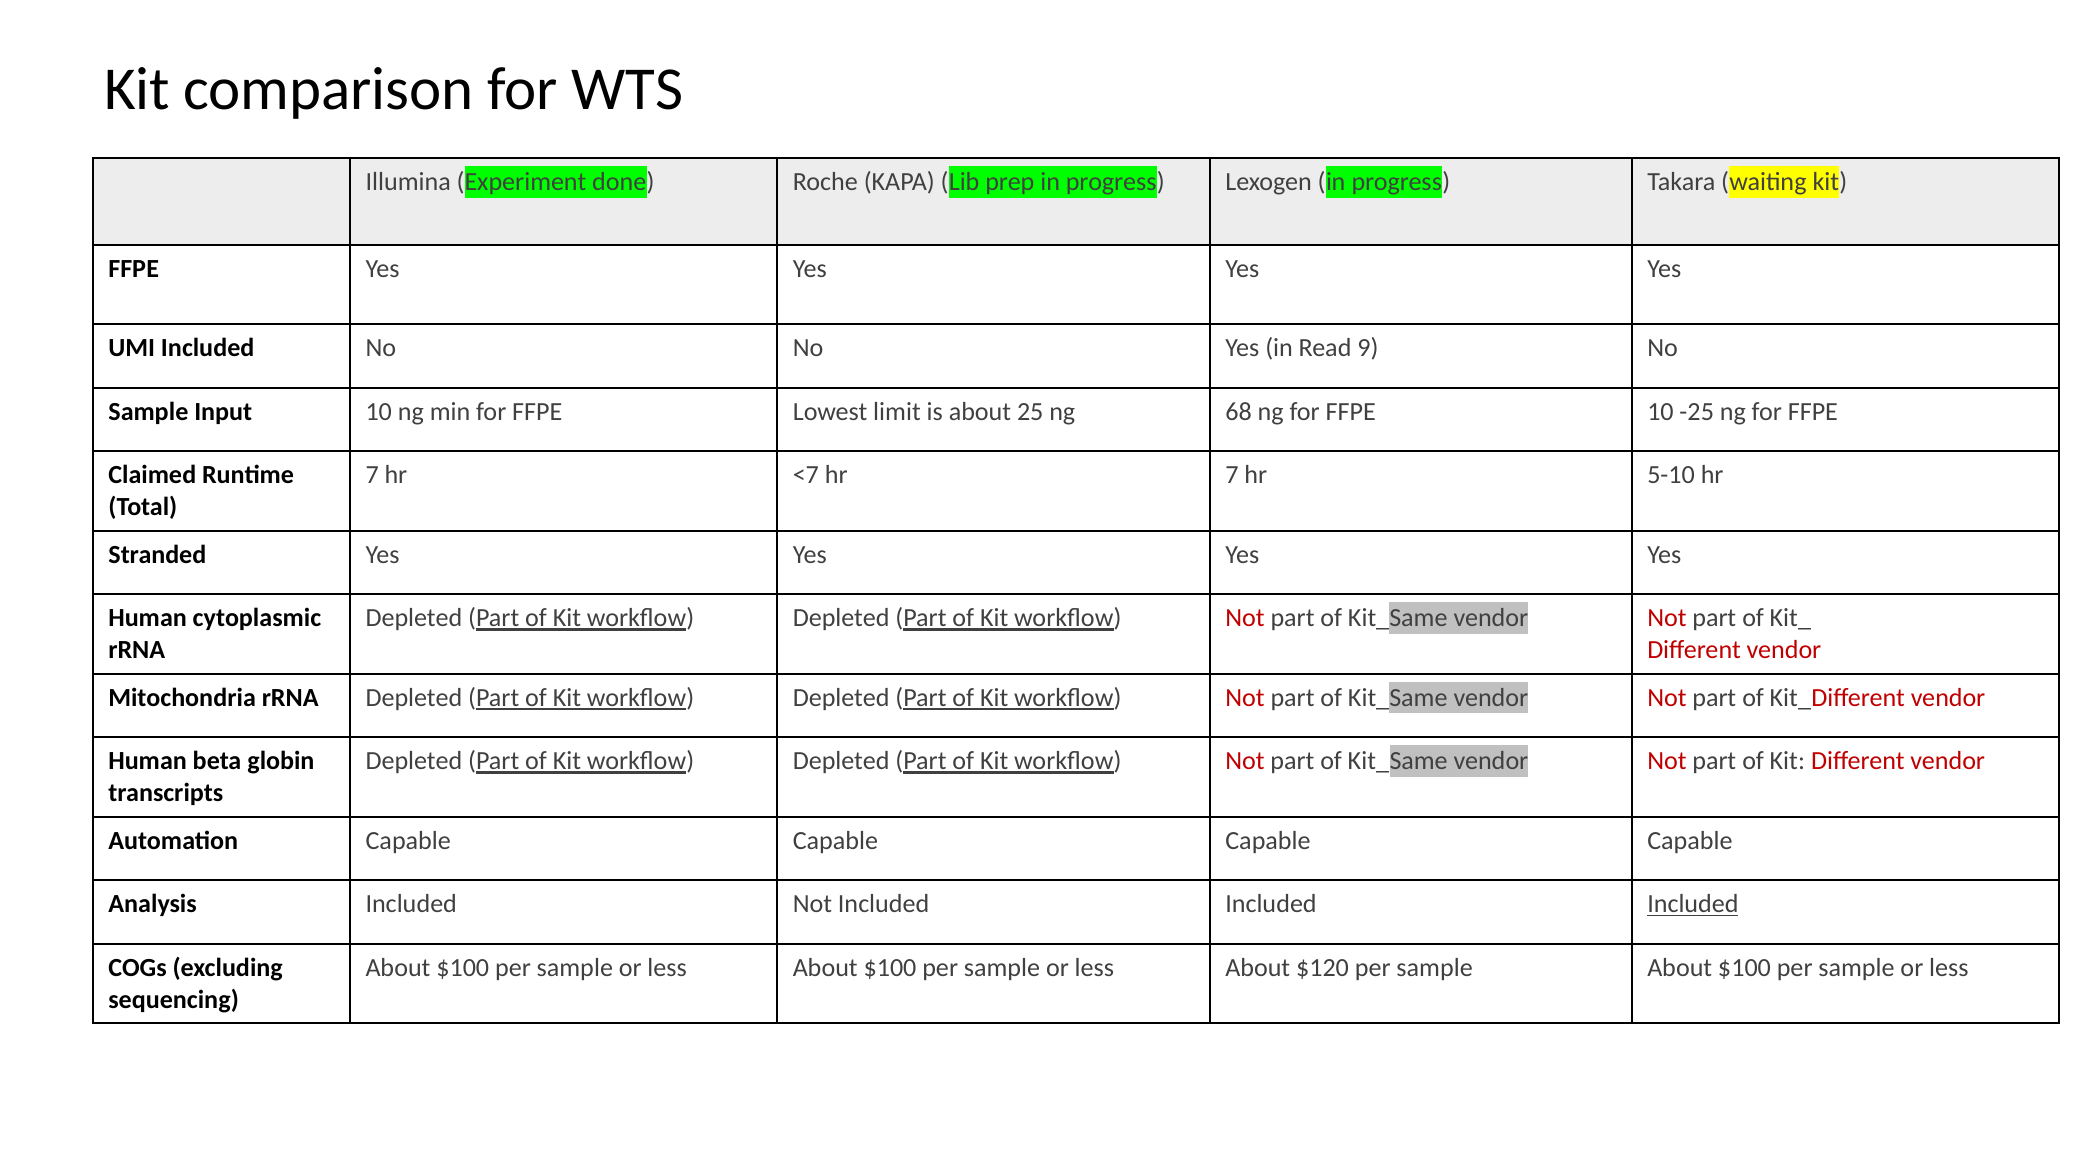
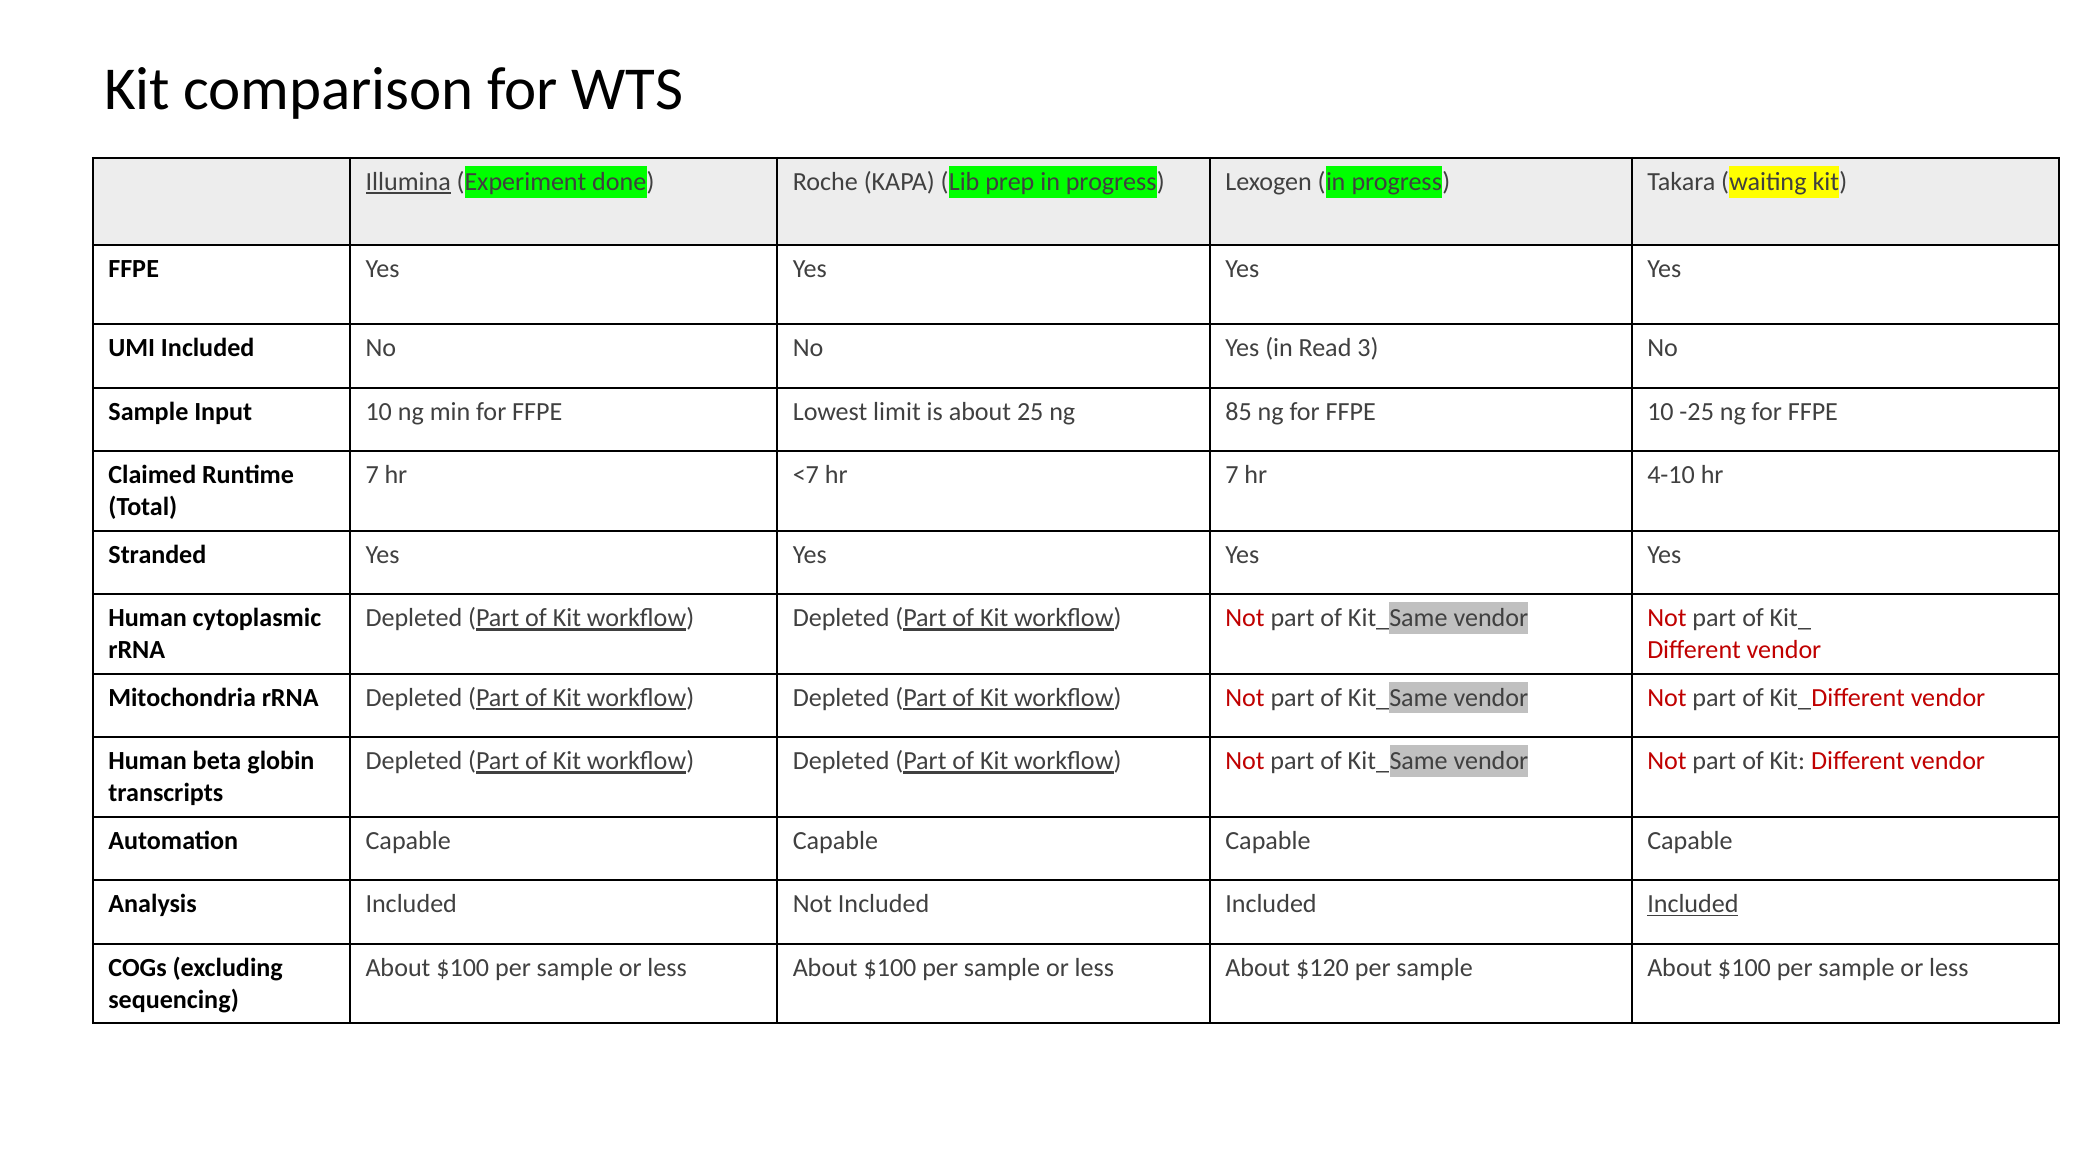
Illumina underline: none -> present
9: 9 -> 3
68: 68 -> 85
5-10: 5-10 -> 4-10
